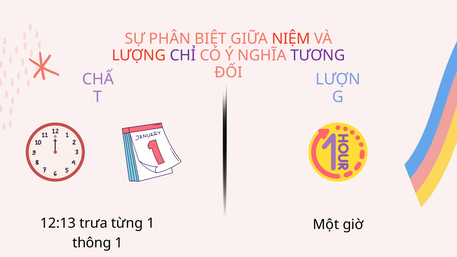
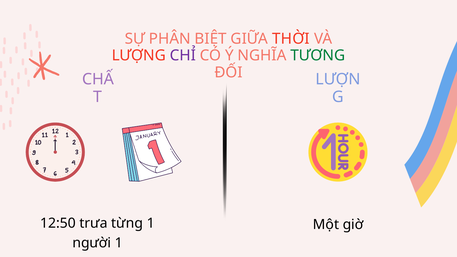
NIỆM: NIỆM -> THỜI
TƯƠNG colour: purple -> green
12:13: 12:13 -> 12:50
thông: thông -> người
